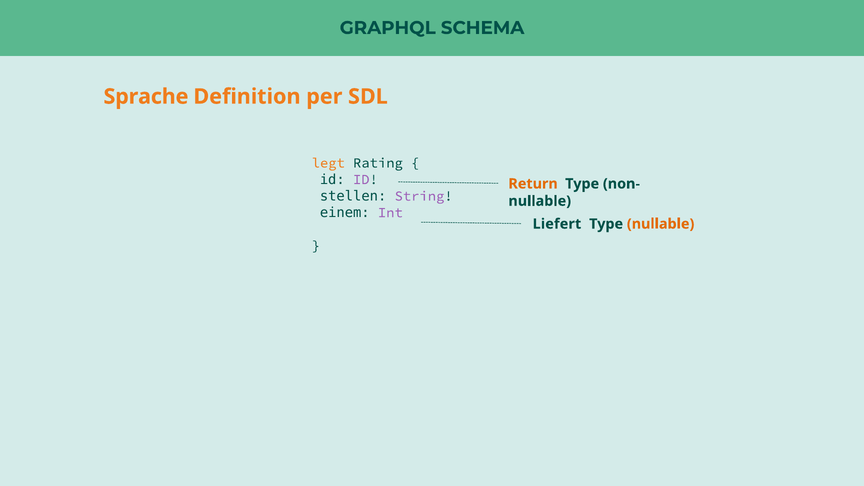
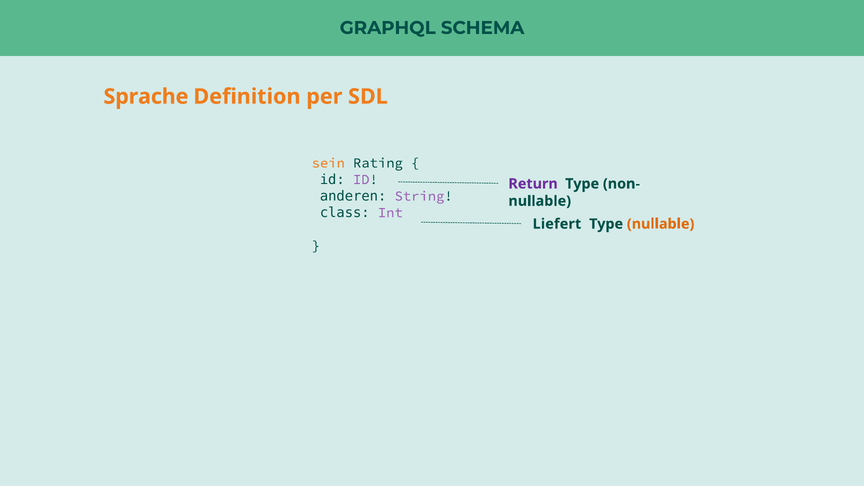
legt: legt -> sein
Return colour: orange -> purple
stellen: stellen -> anderen
einem: einem -> class
